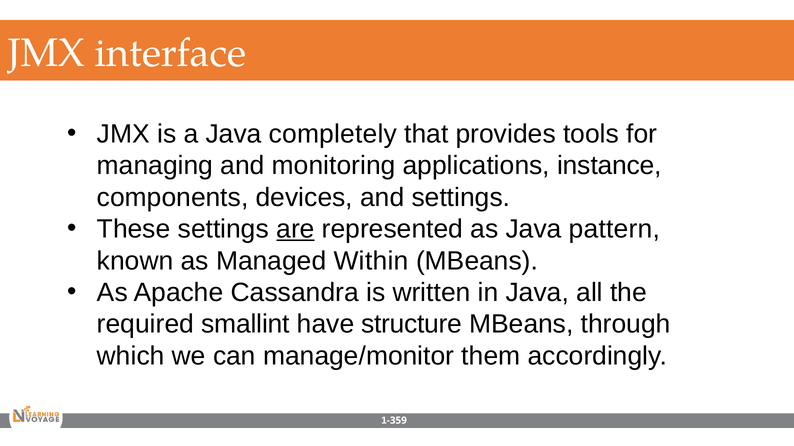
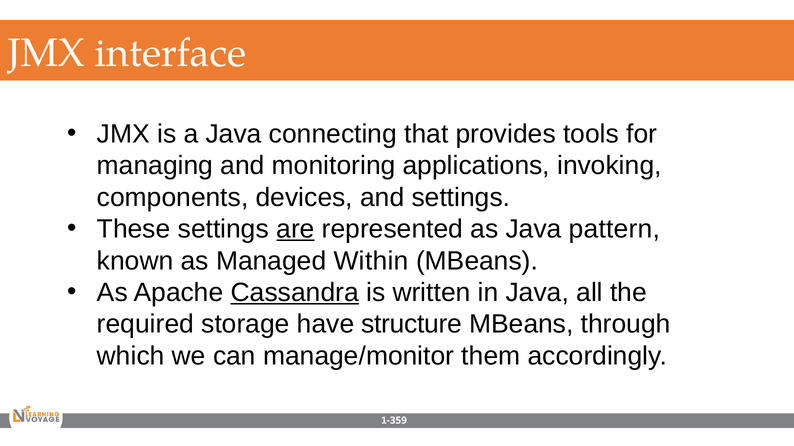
completely: completely -> connecting
instance: instance -> invoking
Cassandra underline: none -> present
smallint: smallint -> storage
